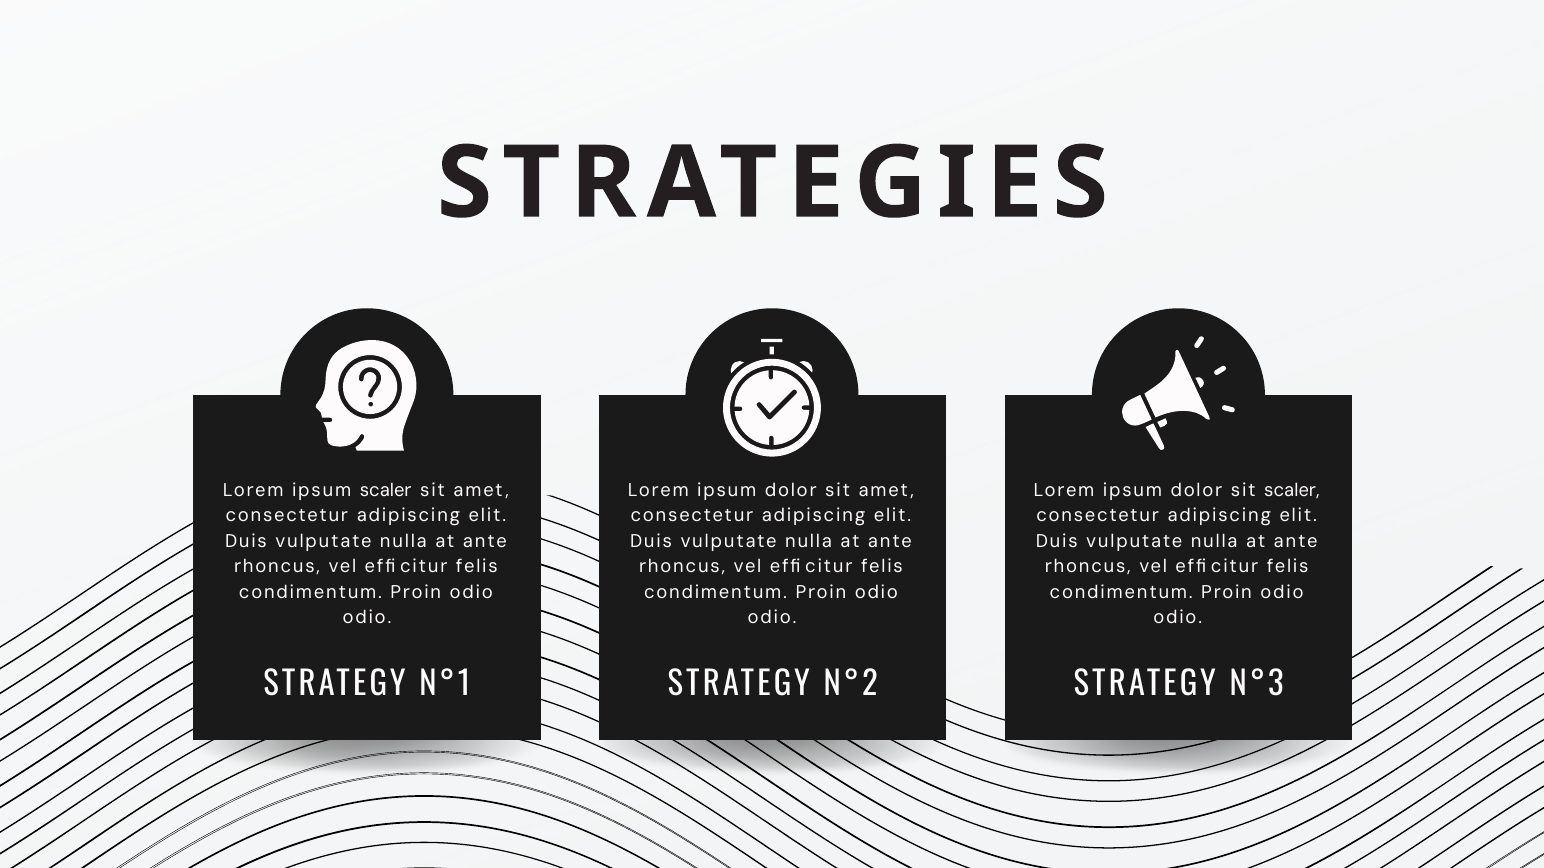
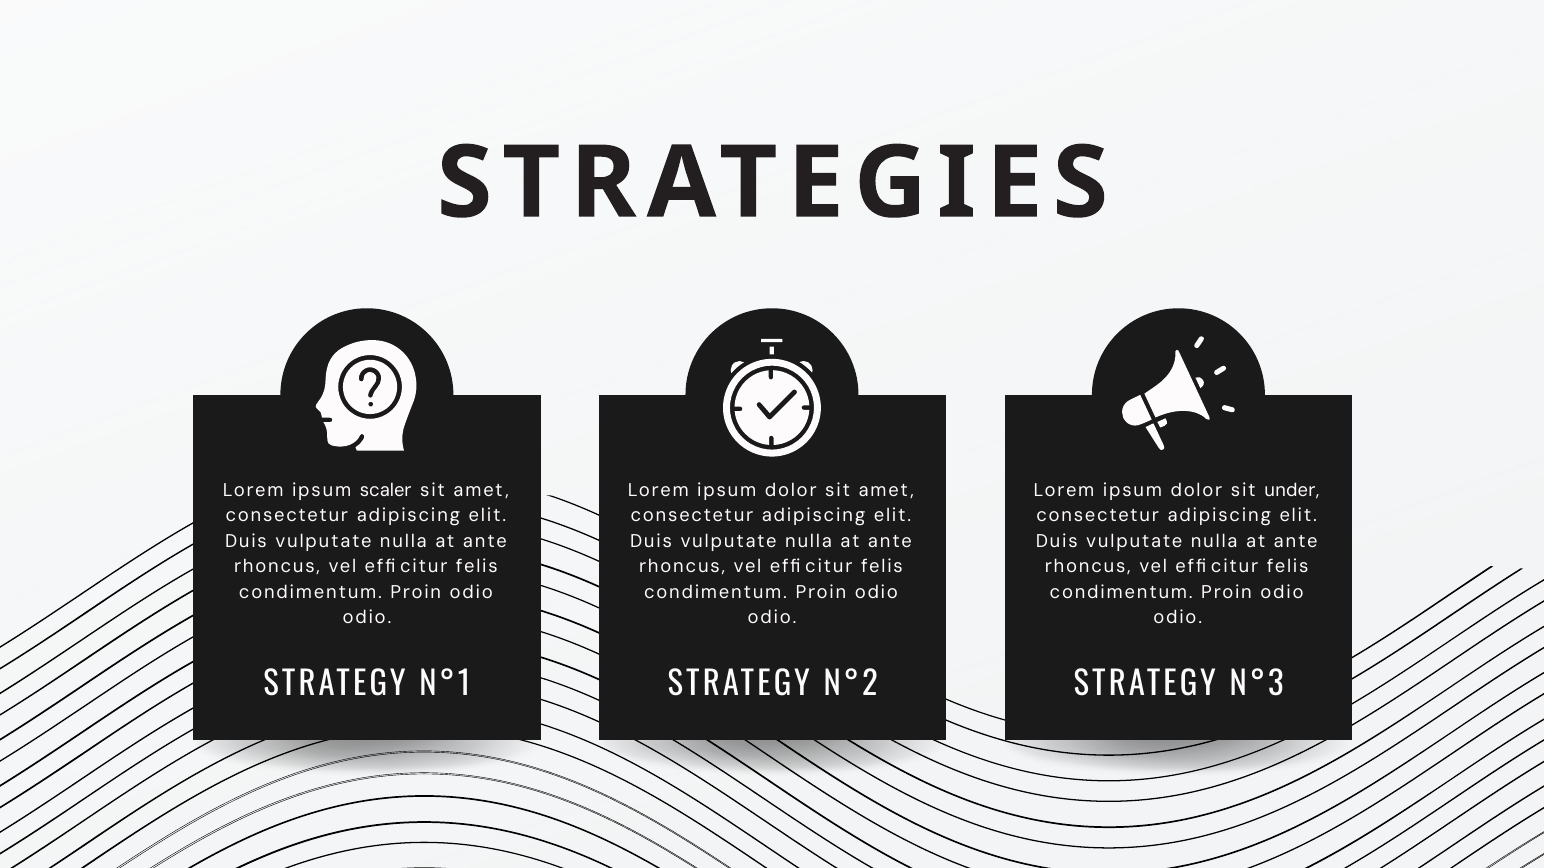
sit scaler: scaler -> under
